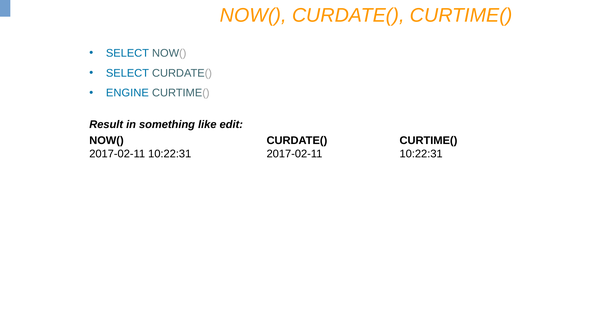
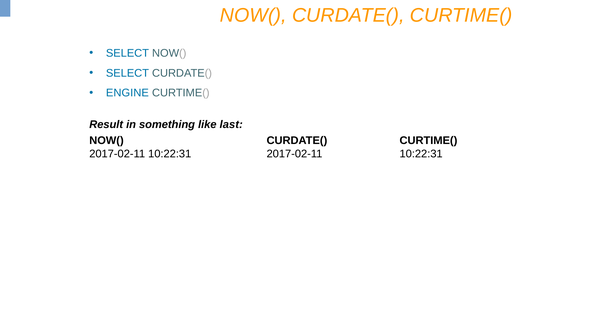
edit: edit -> last
